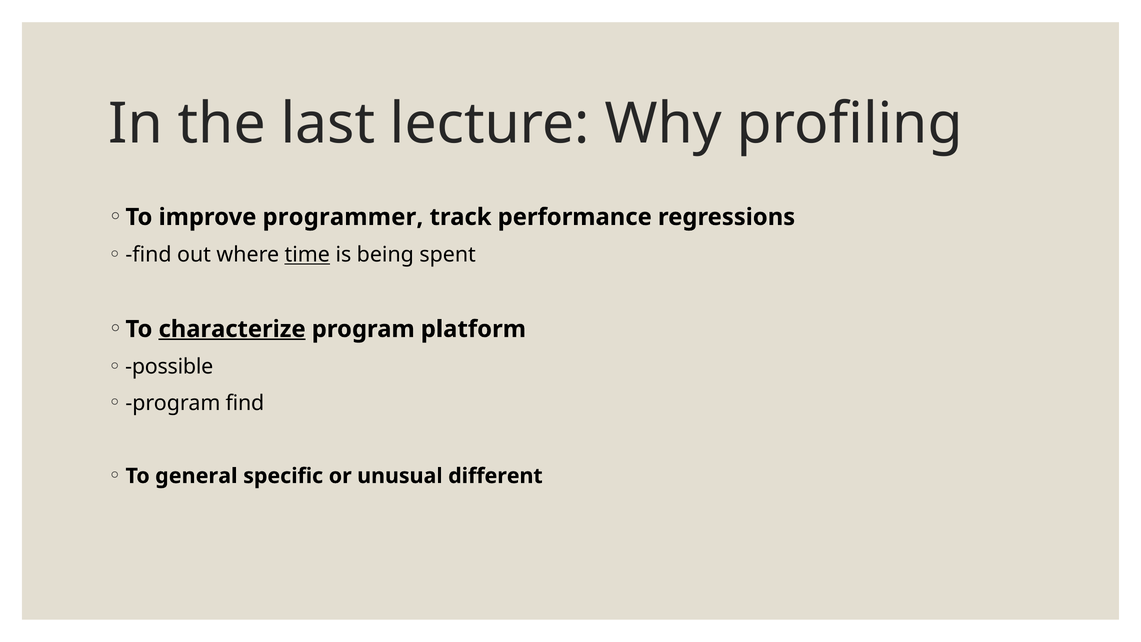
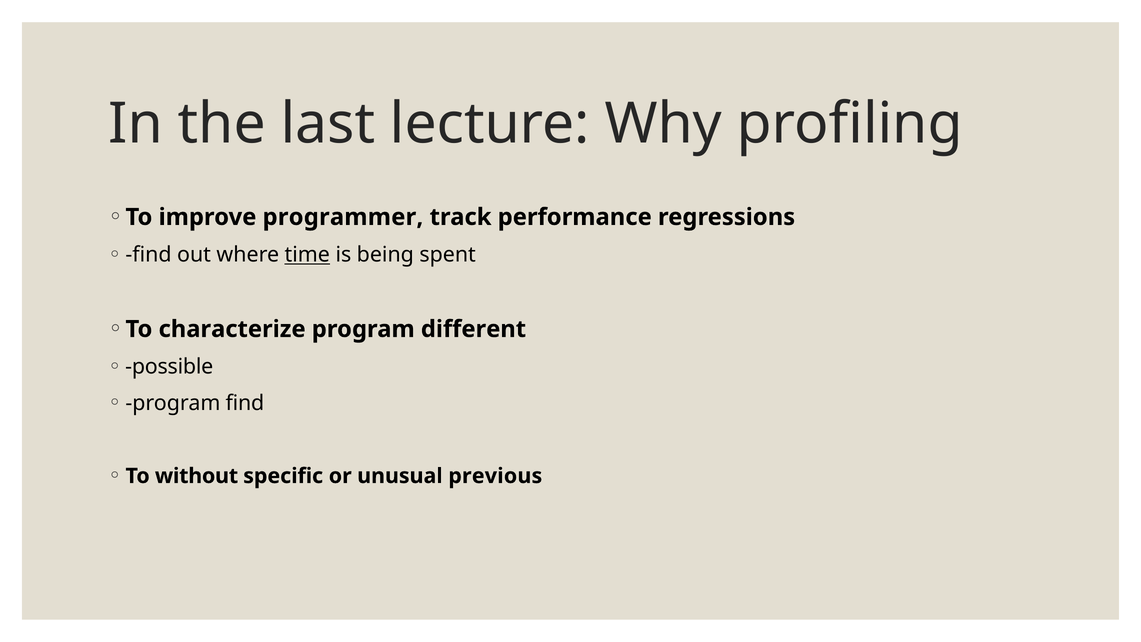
characterize underline: present -> none
platform: platform -> different
general: general -> without
different: different -> previous
